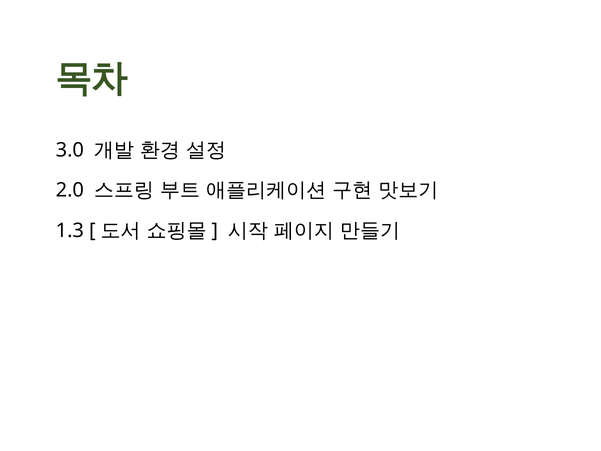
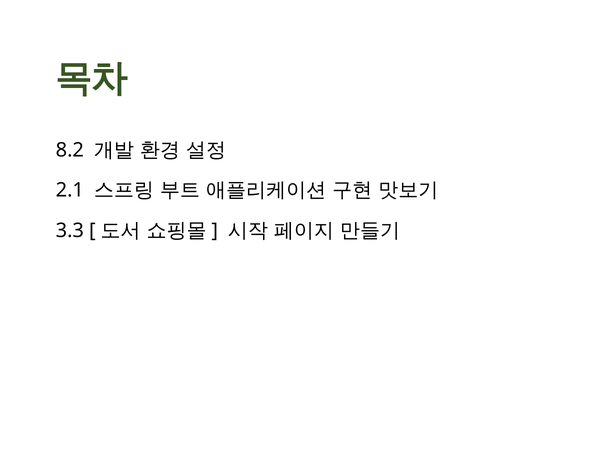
3.0: 3.0 -> 8.2
2.0: 2.0 -> 2.1
1.3: 1.3 -> 3.3
